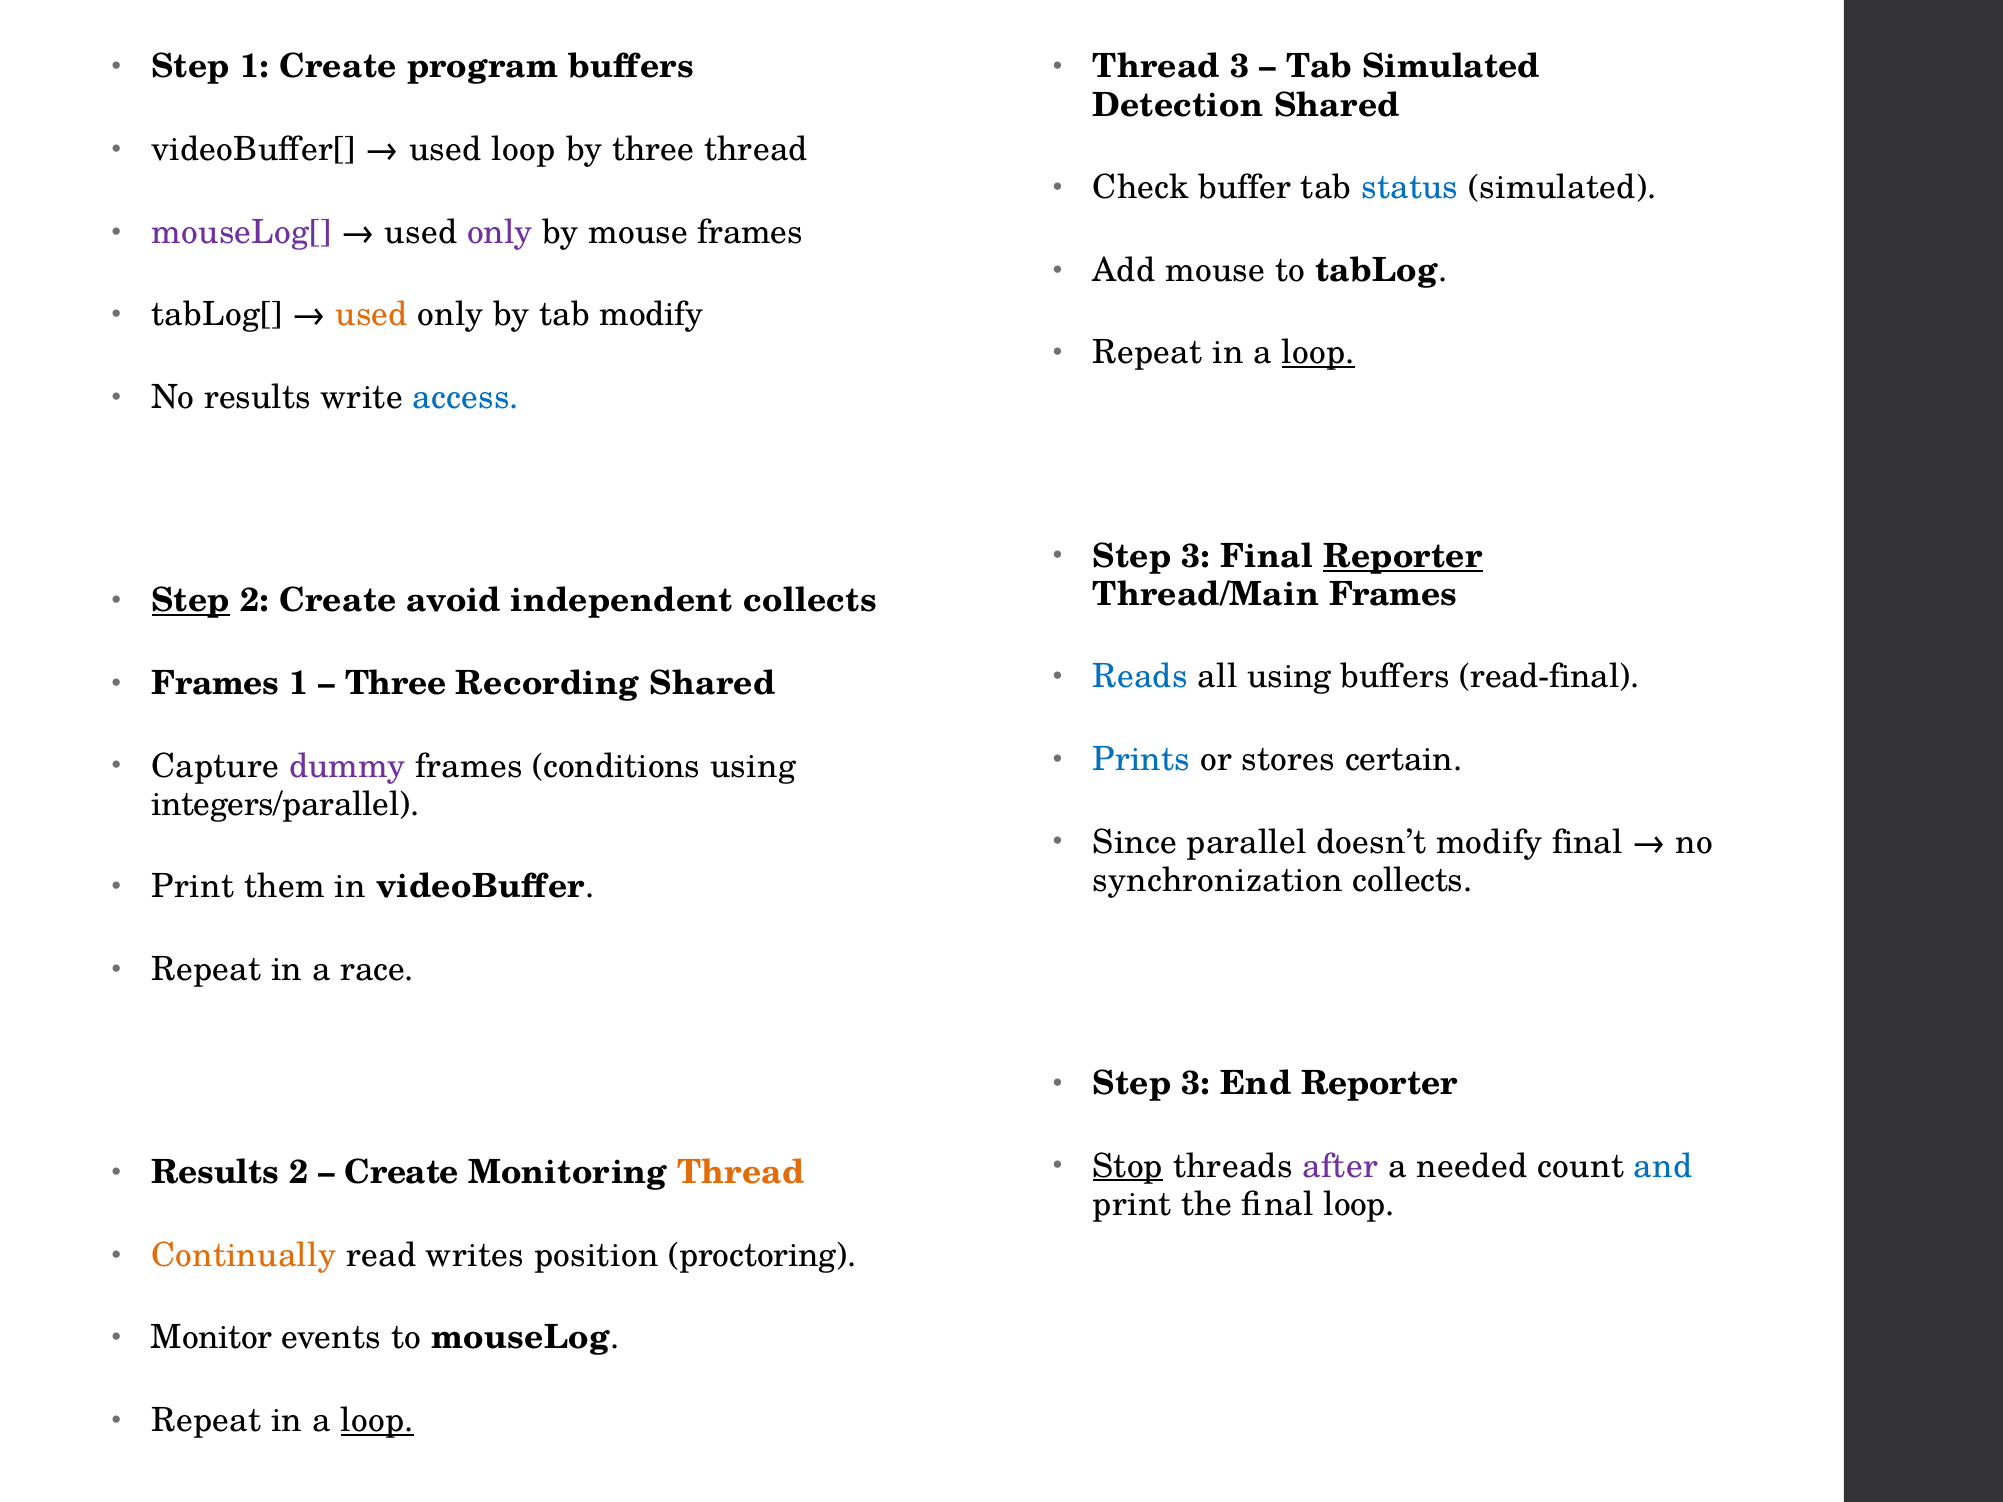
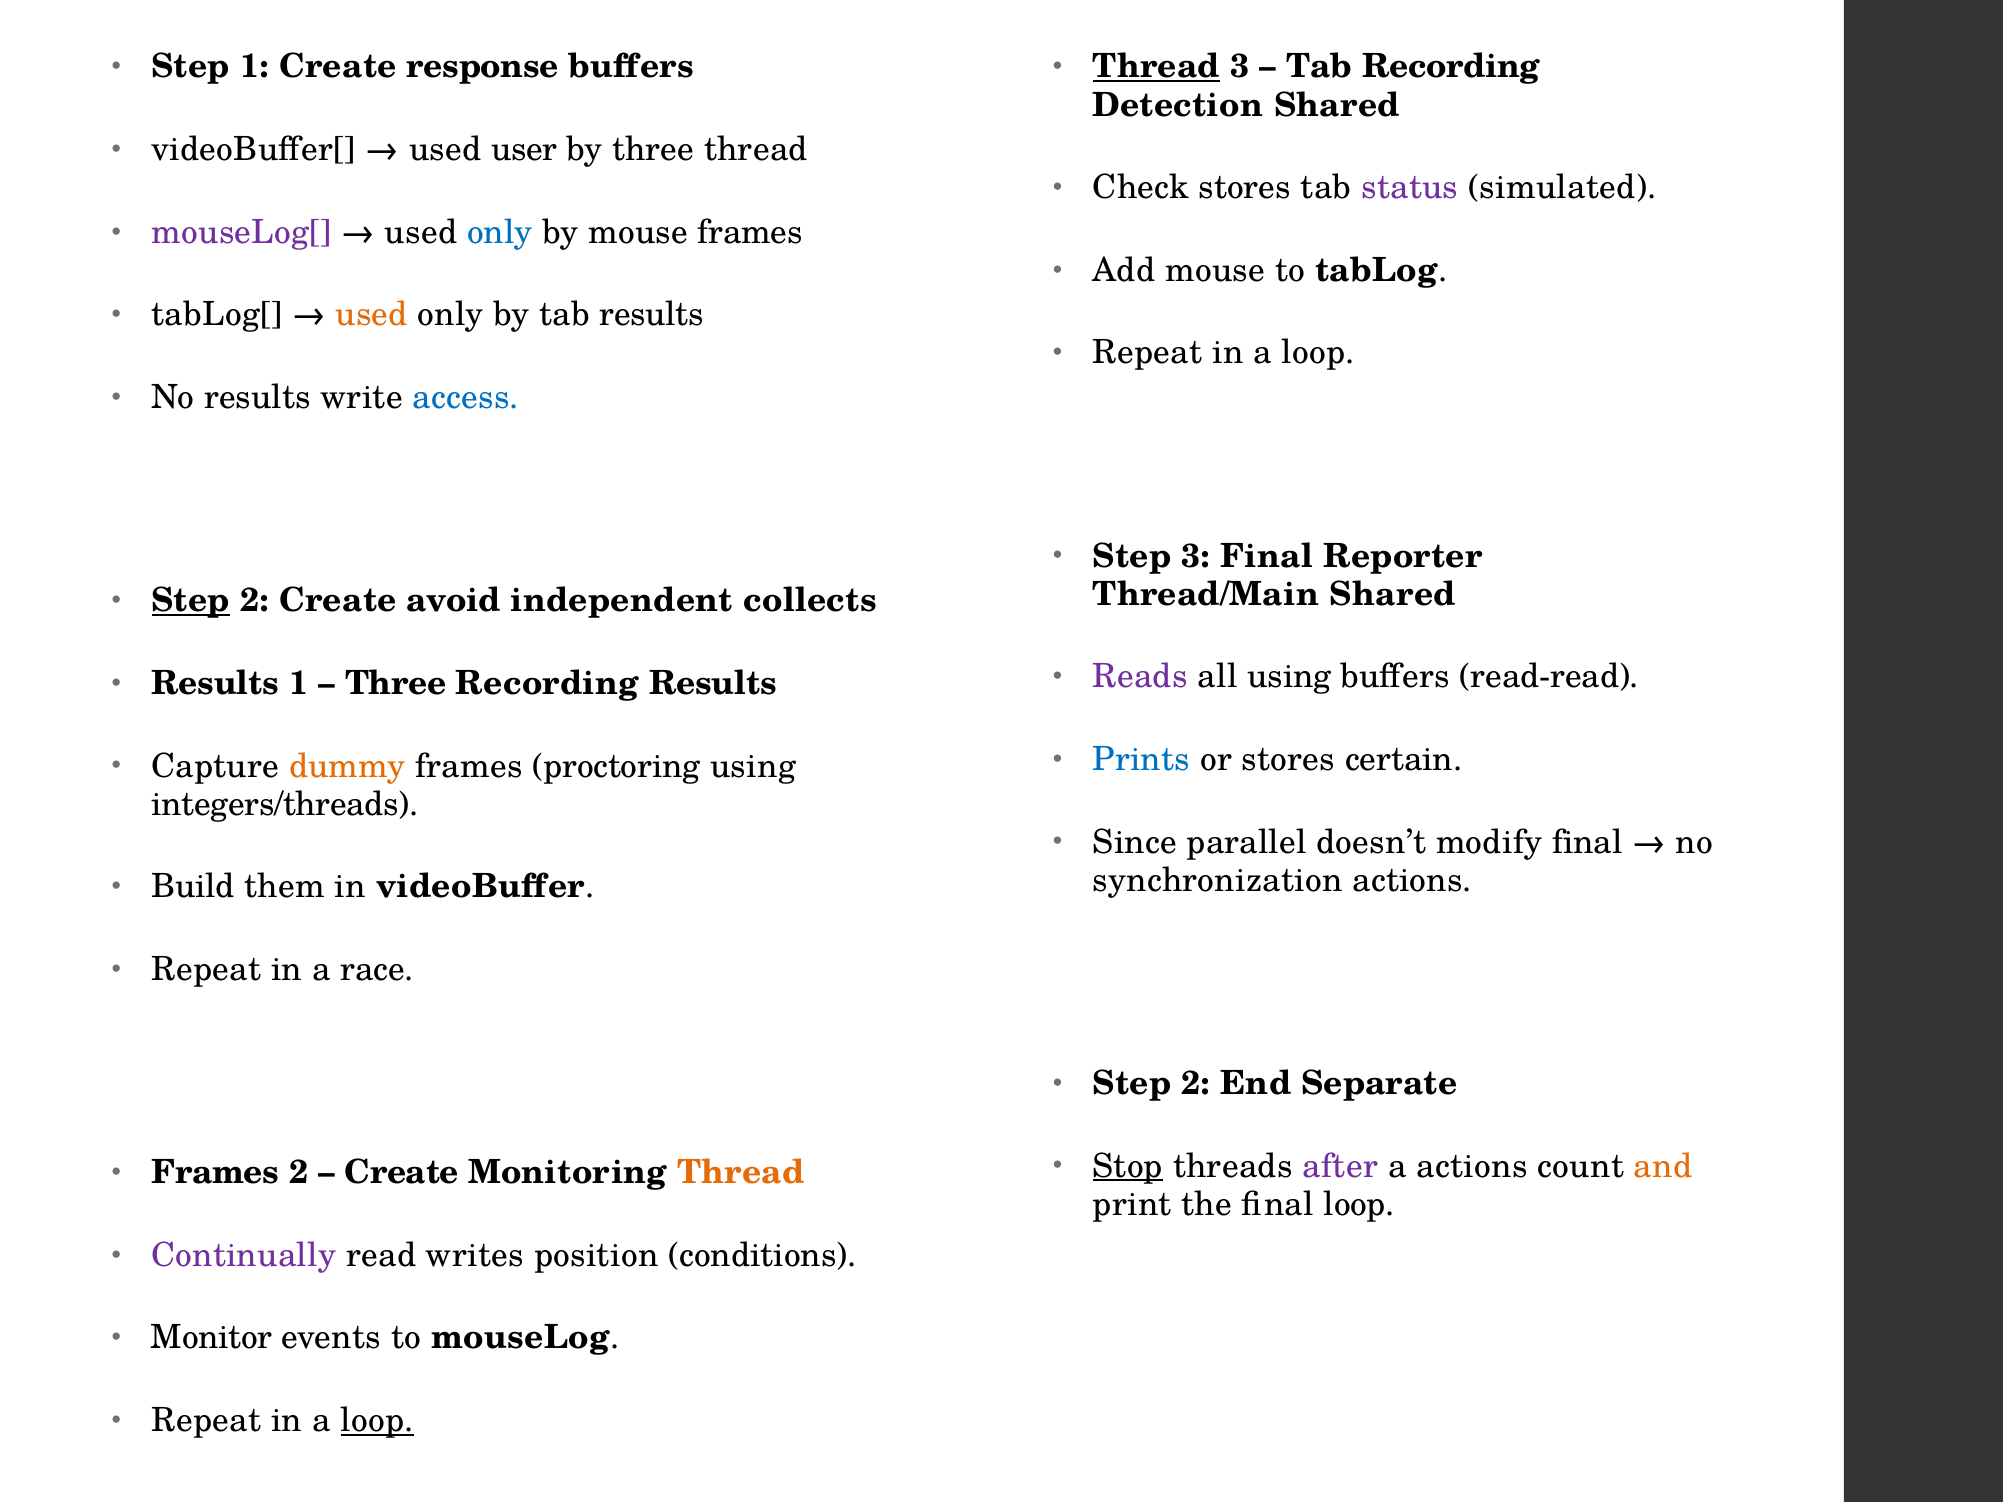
program: program -> response
Thread at (1156, 67) underline: none -> present
Tab Simulated: Simulated -> Recording
used loop: loop -> user
Check buffer: buffer -> stores
status colour: blue -> purple
only at (500, 232) colour: purple -> blue
tab modify: modify -> results
loop at (1319, 353) underline: present -> none
Reporter at (1403, 556) underline: present -> none
Thread/Main Frames: Frames -> Shared
Reads colour: blue -> purple
read-final: read-final -> read-read
Frames at (215, 683): Frames -> Results
Recording Shared: Shared -> Results
dummy colour: purple -> orange
conditions: conditions -> proctoring
integers/parallel: integers/parallel -> integers/threads
synchronization collects: collects -> actions
Print at (193, 887): Print -> Build
3 at (1196, 1084): 3 -> 2
End Reporter: Reporter -> Separate
a needed: needed -> actions
and colour: blue -> orange
Results at (215, 1173): Results -> Frames
Continually colour: orange -> purple
proctoring: proctoring -> conditions
